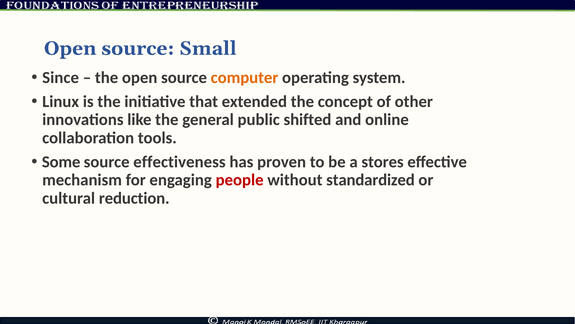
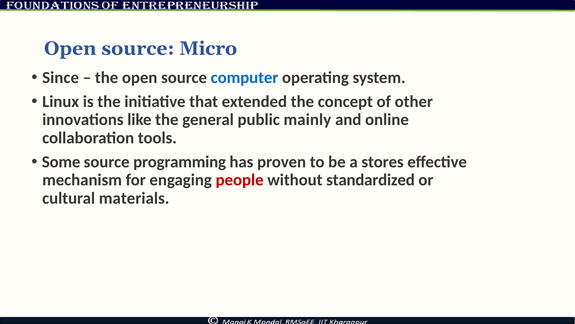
Small: Small -> Micro
computer colour: orange -> blue
shifted: shifted -> mainly
effectiveness: effectiveness -> programming
reduction: reduction -> materials
